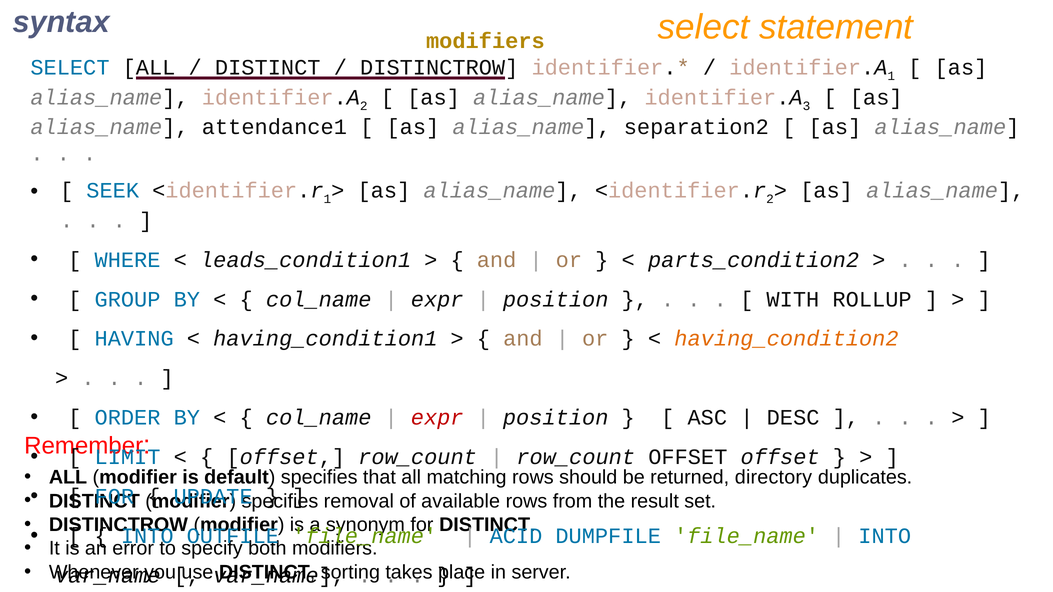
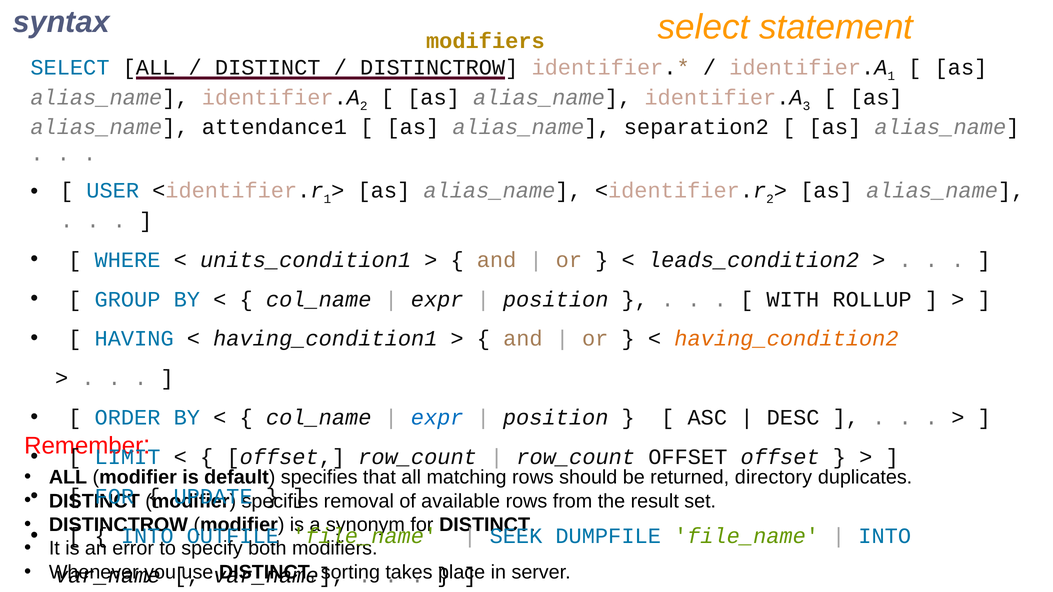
SEEK: SEEK -> USER
leads_condition1: leads_condition1 -> units_condition1
parts_condition2: parts_condition2 -> leads_condition2
expr at (437, 418) colour: red -> blue
ACID: ACID -> SEEK
